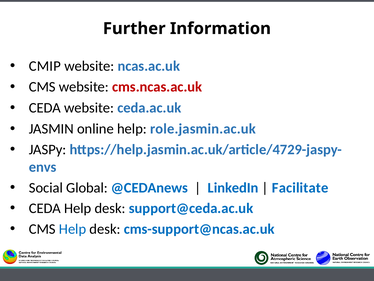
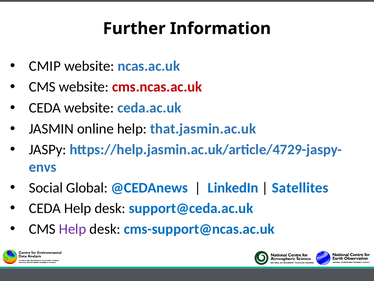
role.jasmin.ac.uk: role.jasmin.ac.uk -> that.jasmin.ac.uk
Facilitate: Facilitate -> Satellites
Help at (73, 229) colour: blue -> purple
